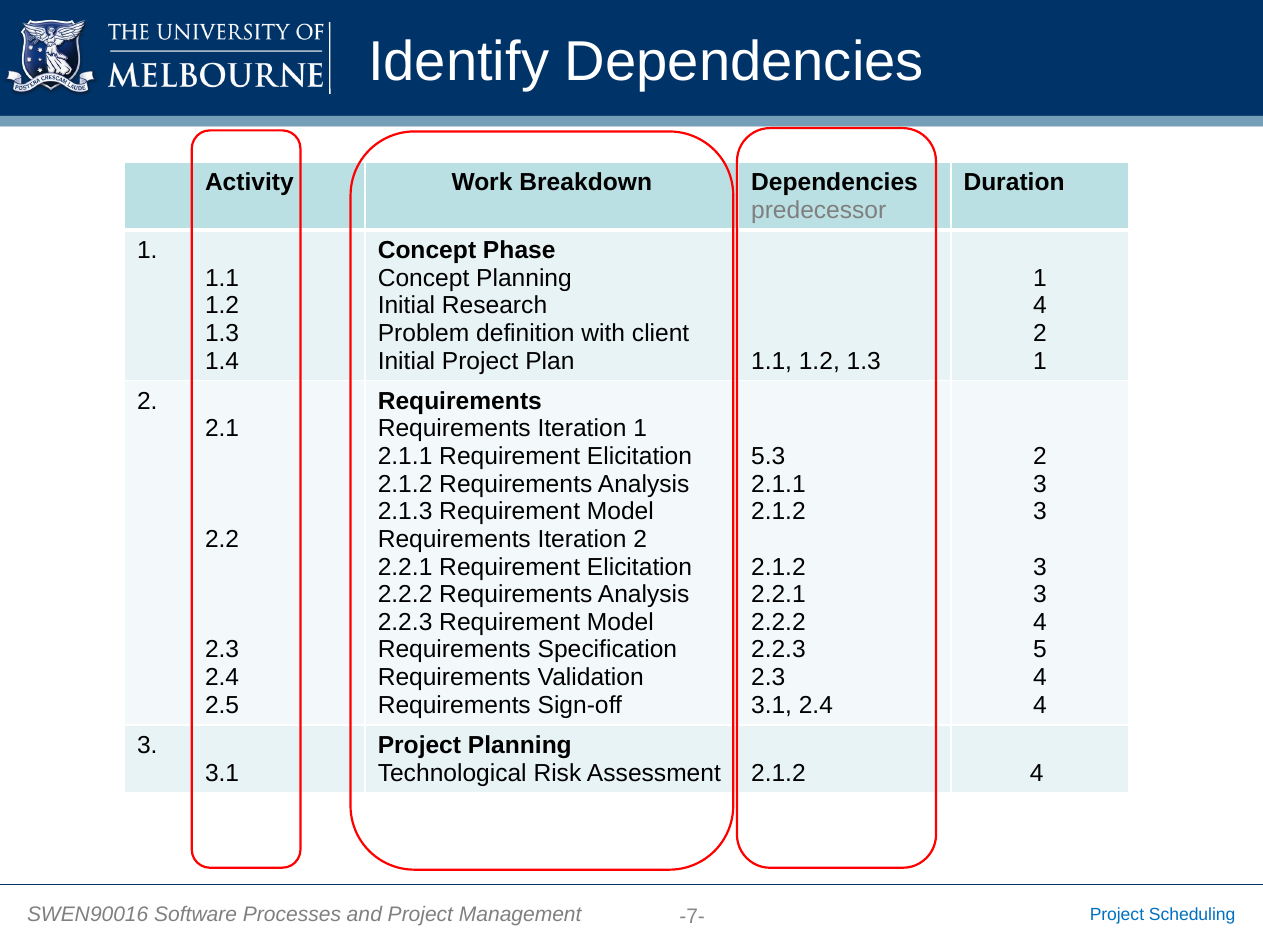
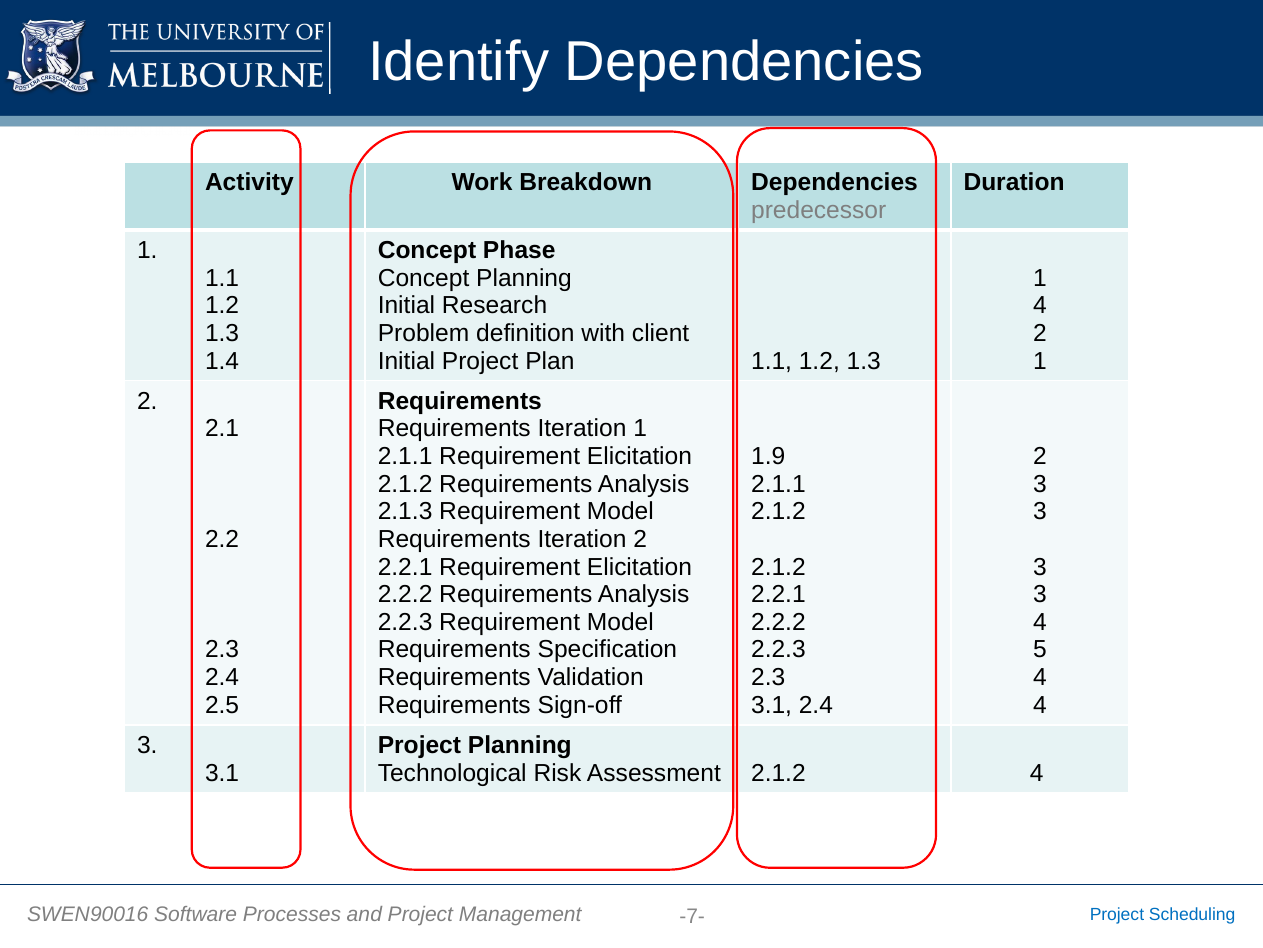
5.3: 5.3 -> 1.9
